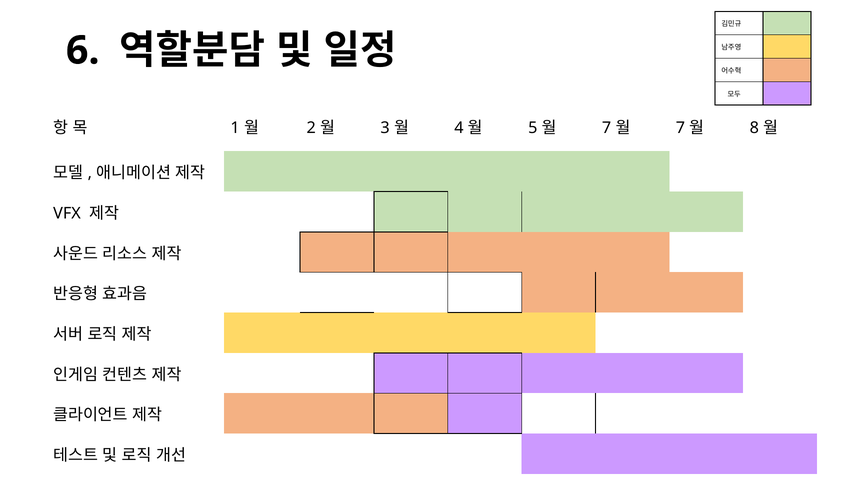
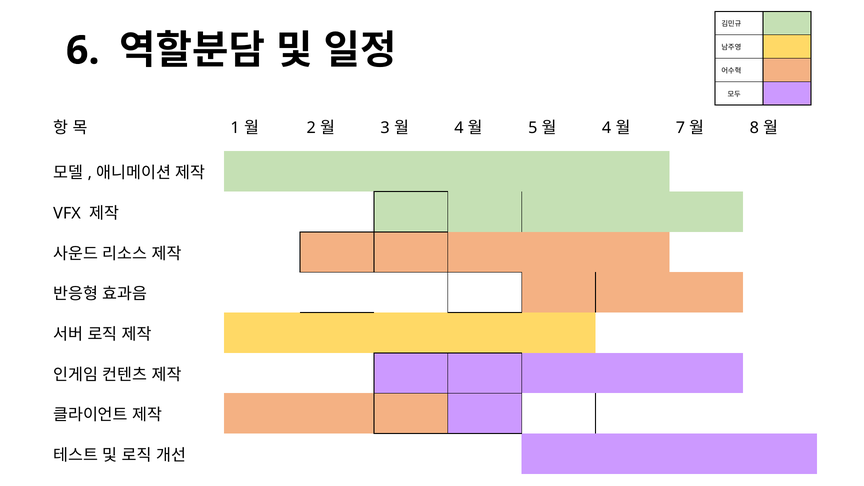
7 at (607, 128): 7 -> 4
